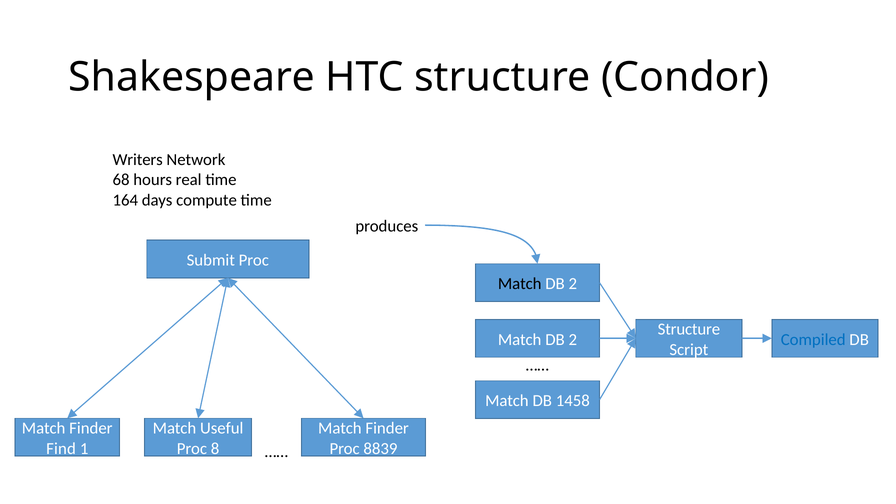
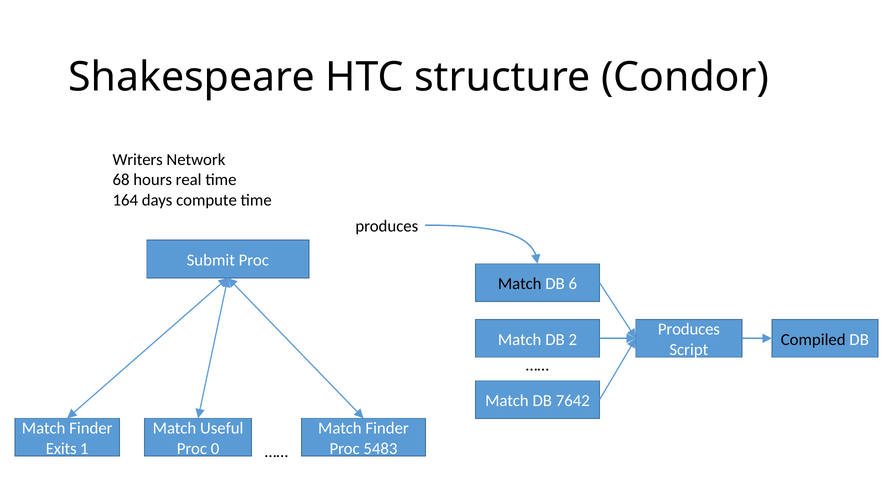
2 at (573, 284): 2 -> 6
Structure at (689, 329): Structure -> Produces
Compiled colour: blue -> black
1458: 1458 -> 7642
Find: Find -> Exits
8: 8 -> 0
8839: 8839 -> 5483
